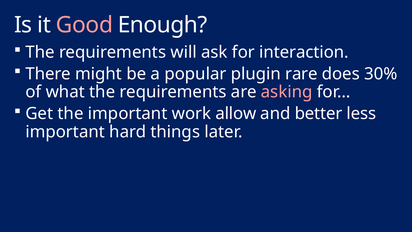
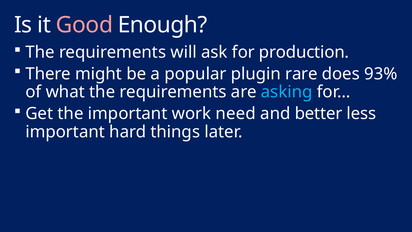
interaction: interaction -> production
30%: 30% -> 93%
asking colour: pink -> light blue
allow: allow -> need
